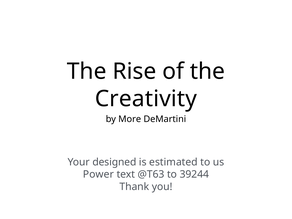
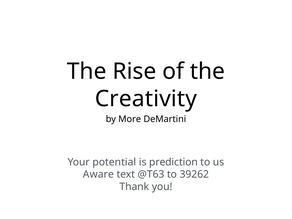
designed: designed -> potential
estimated: estimated -> prediction
Power: Power -> Aware
39244: 39244 -> 39262
